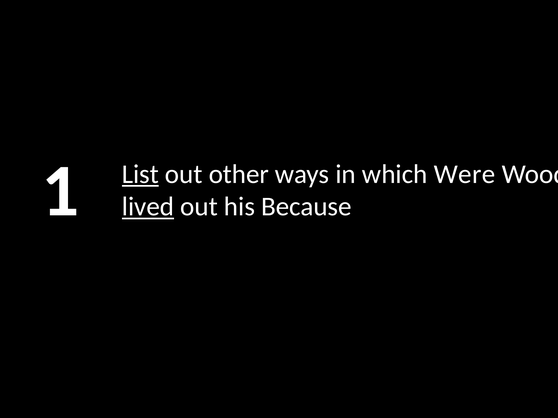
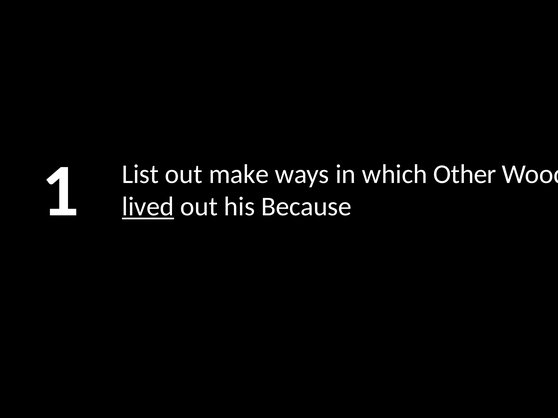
List underline: present -> none
other: other -> make
Were: Were -> Other
